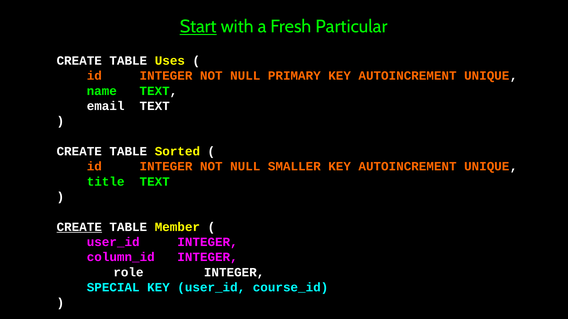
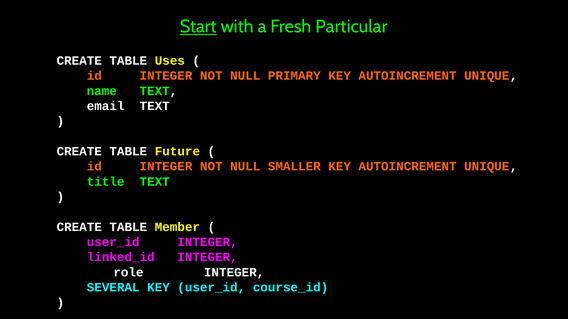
Sorted: Sorted -> Future
CREATE at (79, 227) underline: present -> none
column_id: column_id -> linked_id
SPECIAL: SPECIAL -> SEVERAL
